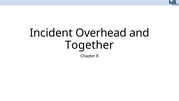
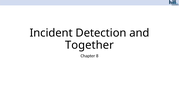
Overhead: Overhead -> Detection
